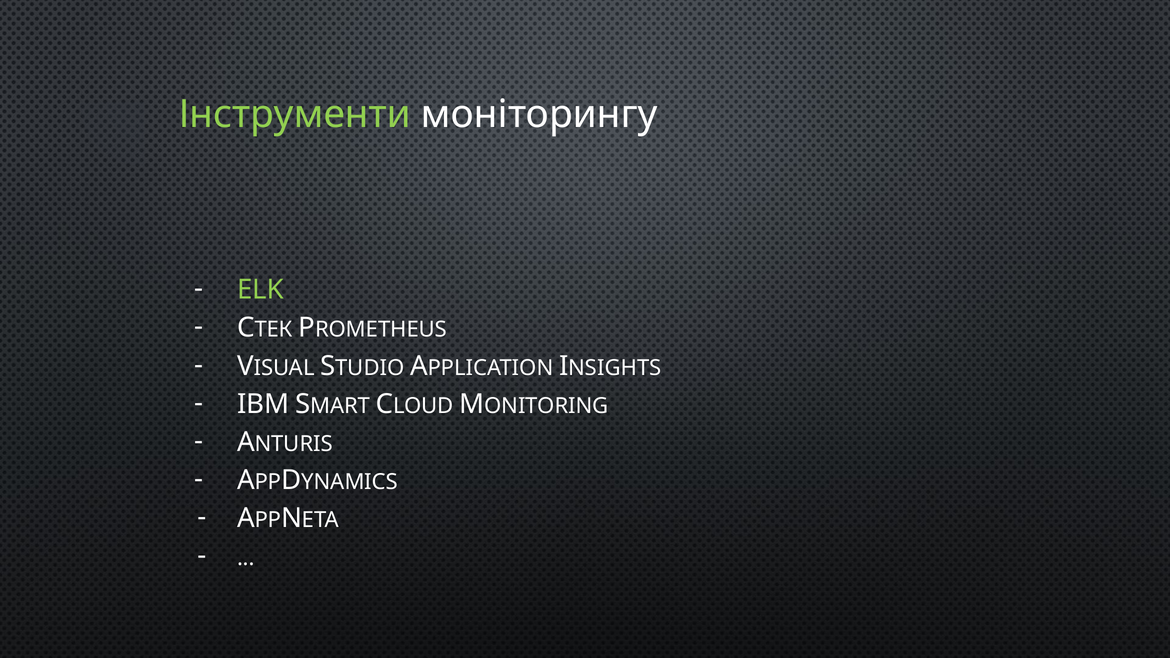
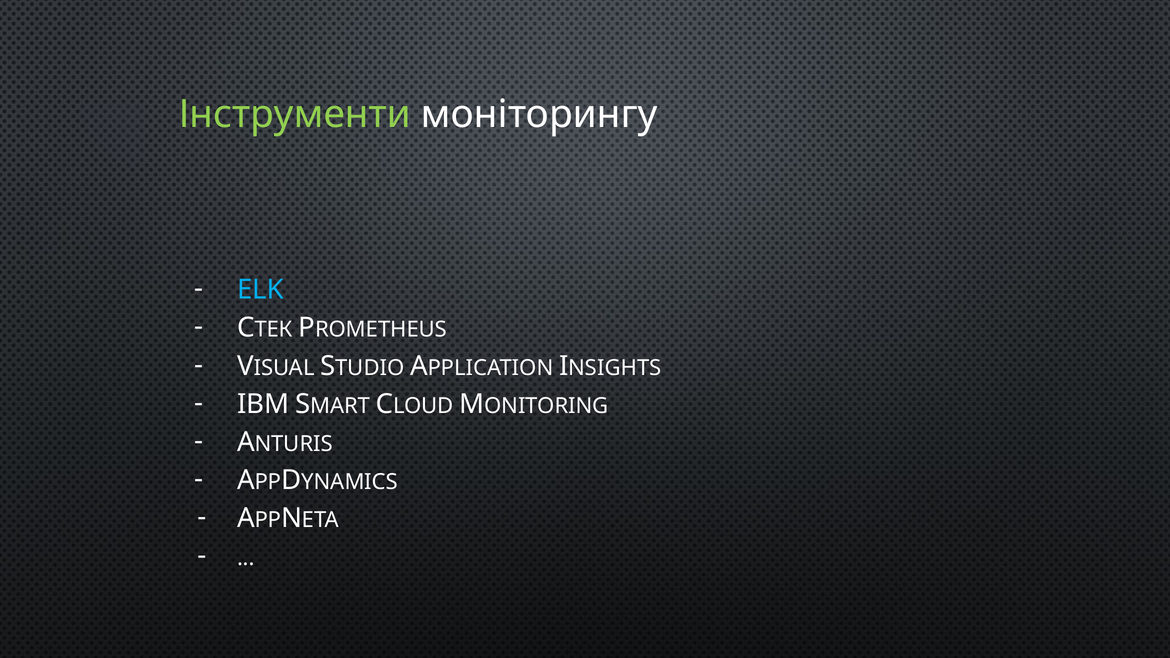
ELK colour: light green -> light blue
